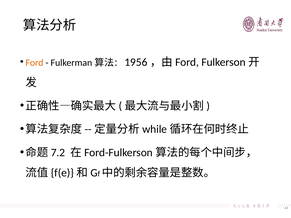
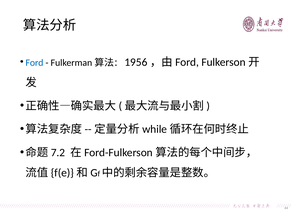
Ford colour: orange -> blue
